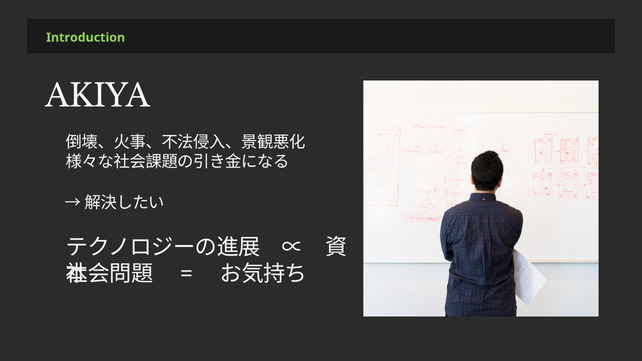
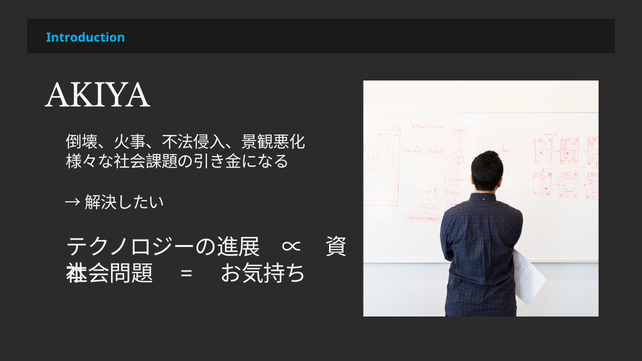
Introduction colour: light green -> light blue
